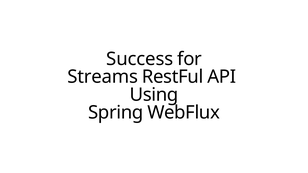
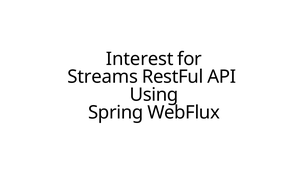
Success: Success -> Interest
